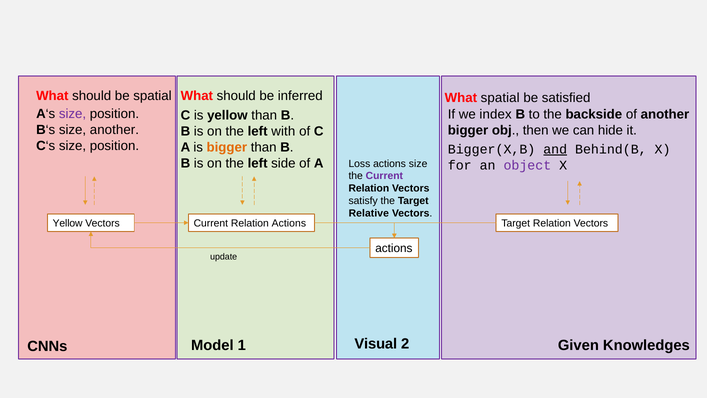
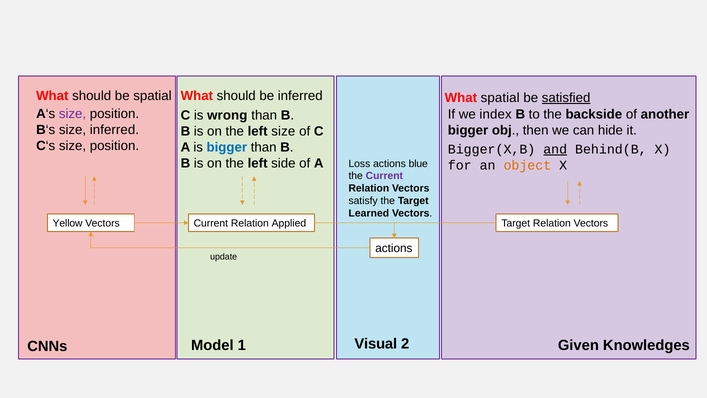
satisfied underline: none -> present
is yellow: yellow -> wrong
size another: another -> inferred
left with: with -> size
bigger at (227, 147) colour: orange -> blue
actions size: size -> blue
object colour: purple -> orange
Relative: Relative -> Learned
Relation Actions: Actions -> Applied
